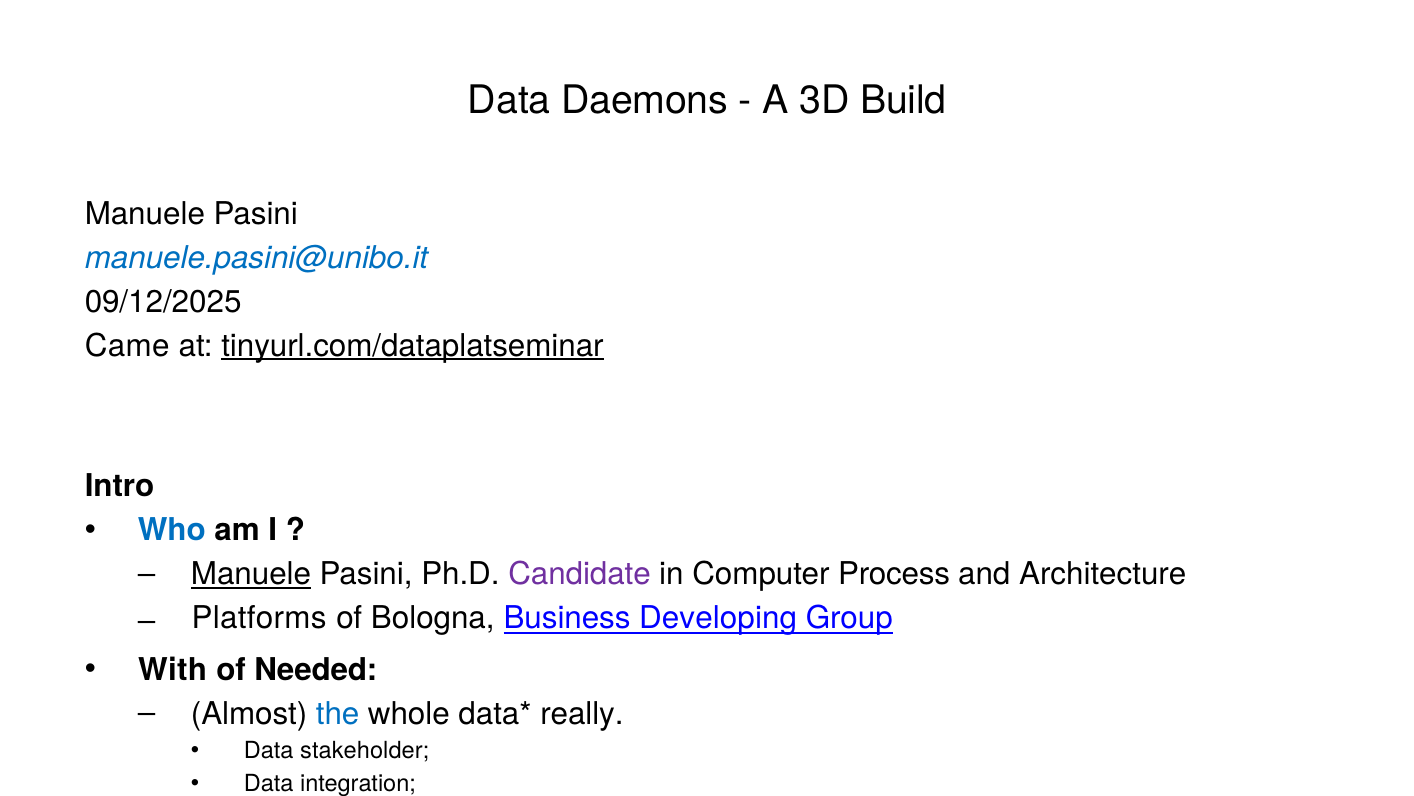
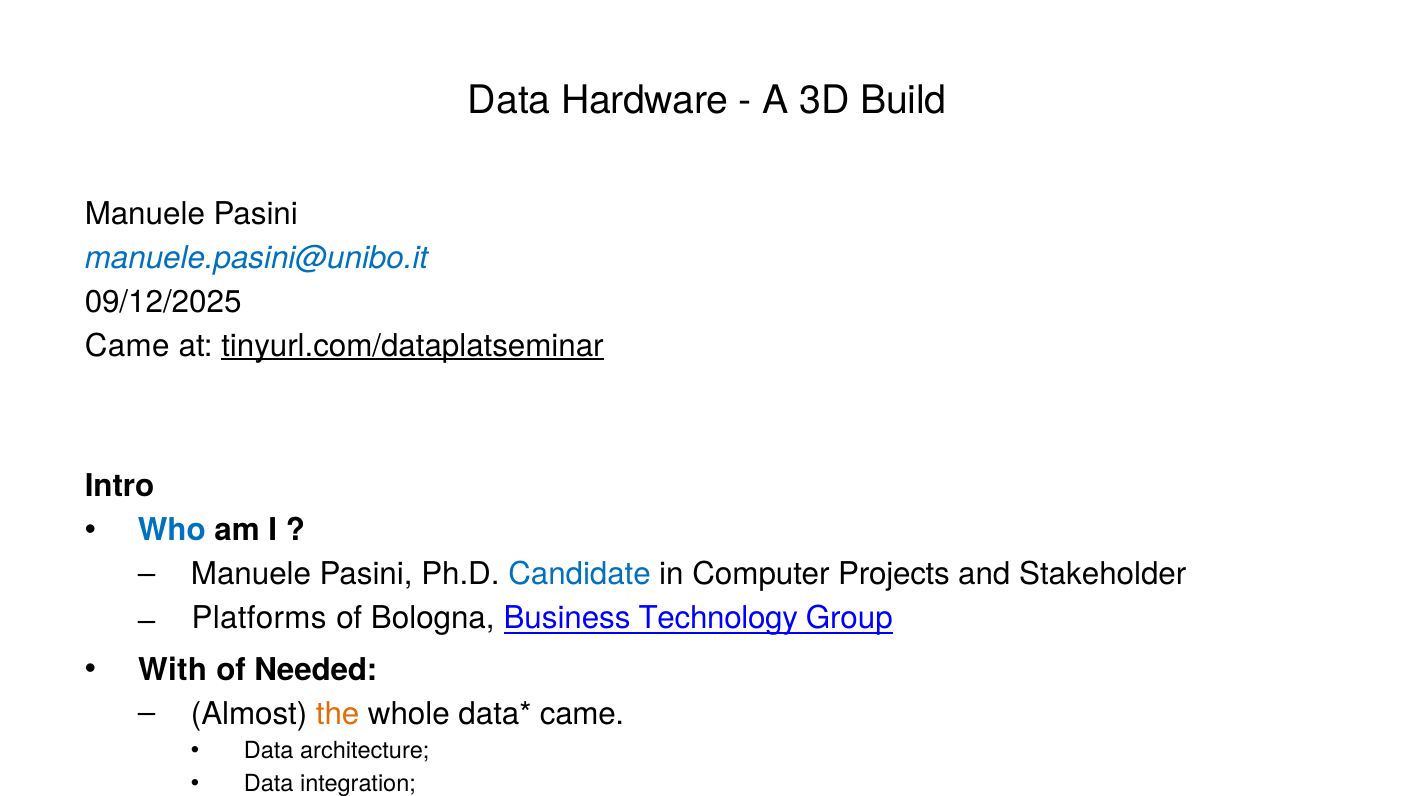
Daemons: Daemons -> Hardware
Manuele at (251, 574) underline: present -> none
Candidate colour: purple -> blue
Computer Process: Process -> Projects
Architecture: Architecture -> Stakeholder
Developing: Developing -> Technology
the at (338, 713) colour: blue -> orange
really at (582, 713): really -> came
stakeholder: stakeholder -> architecture
